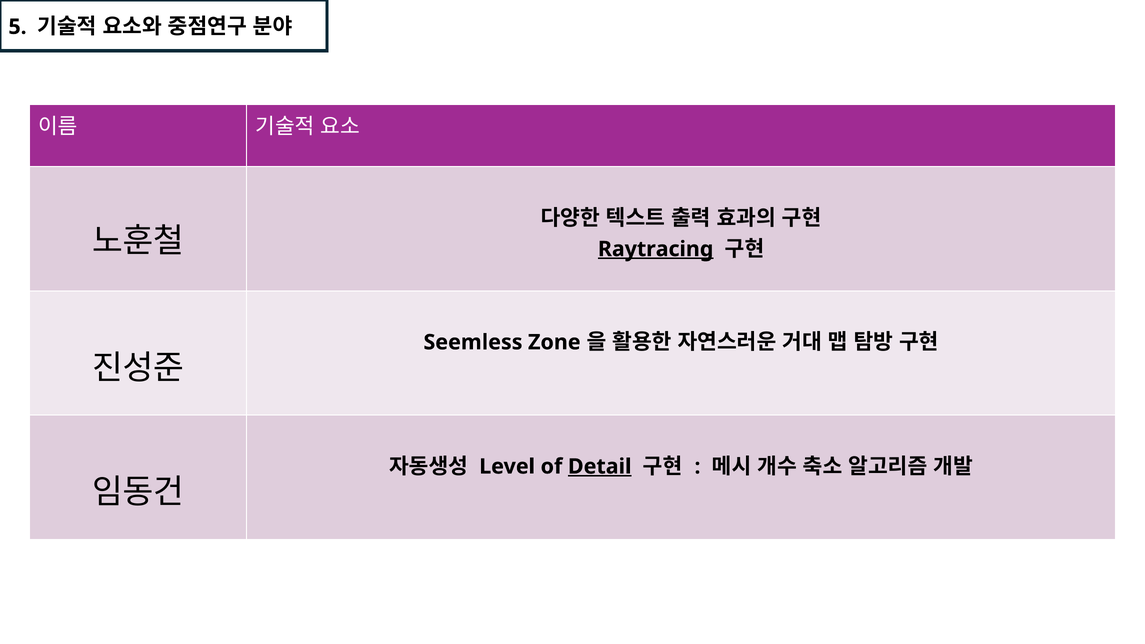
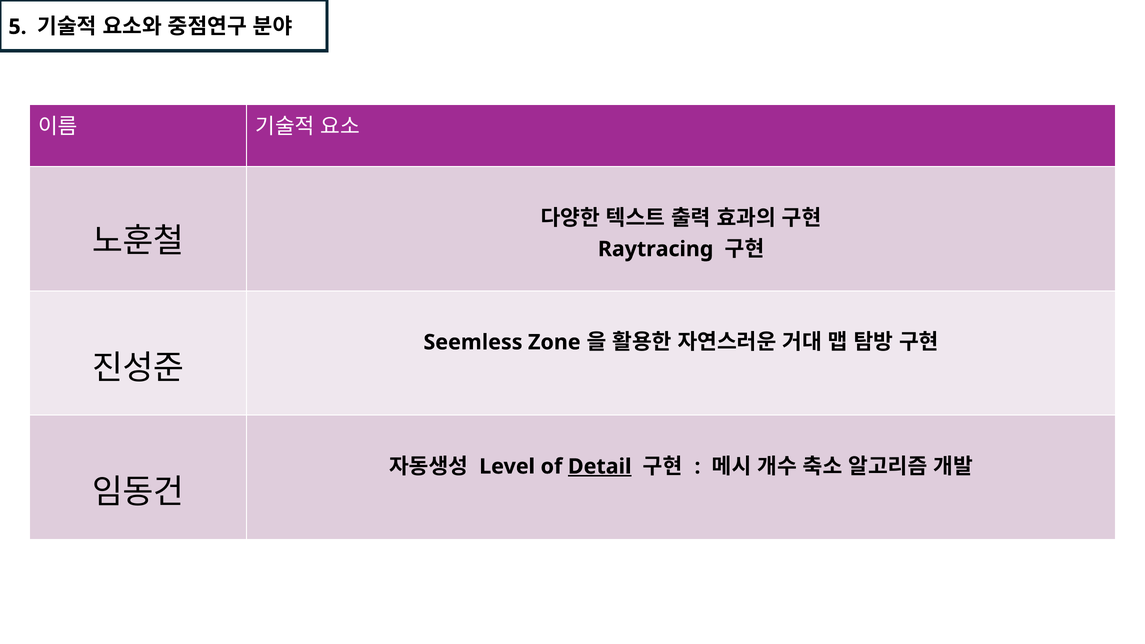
Raytracing underline: present -> none
